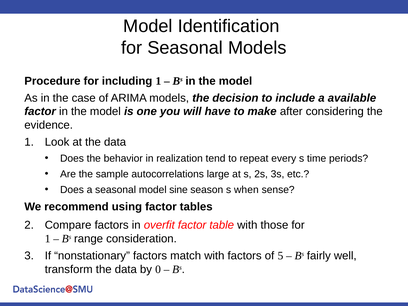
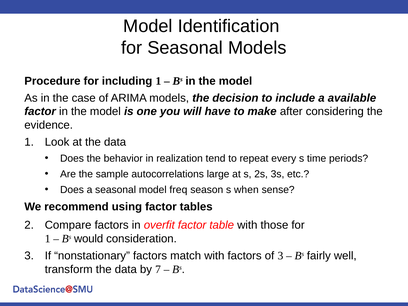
sine: sine -> freq
range: range -> would
of 5: 5 -> 3
0: 0 -> 7
